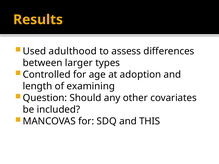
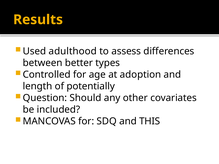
larger: larger -> better
examining: examining -> potentially
